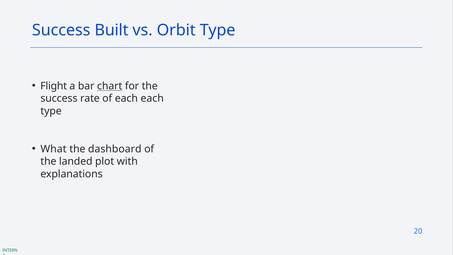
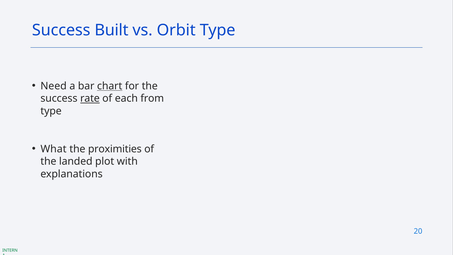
Flight: Flight -> Need
rate underline: none -> present
each each: each -> from
dashboard: dashboard -> proximities
